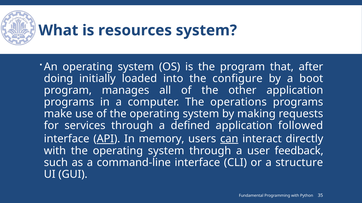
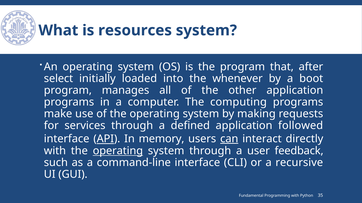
doing: doing -> select
configure: configure -> whenever
operations: operations -> computing
operating at (118, 151) underline: none -> present
structure: structure -> recursive
